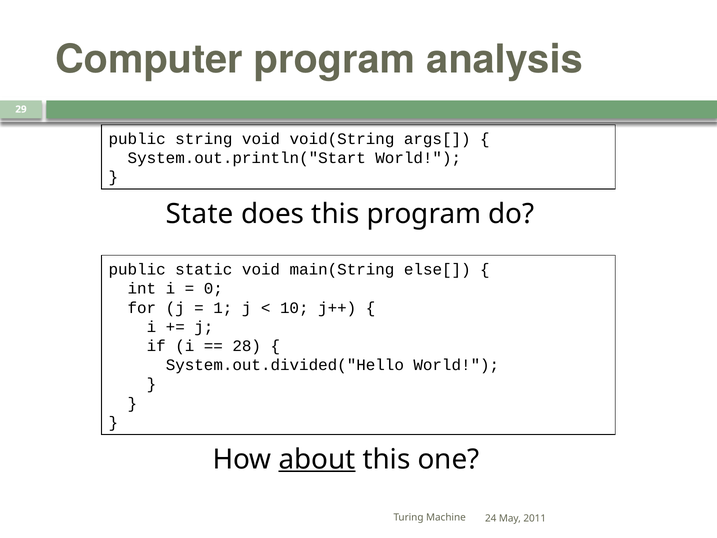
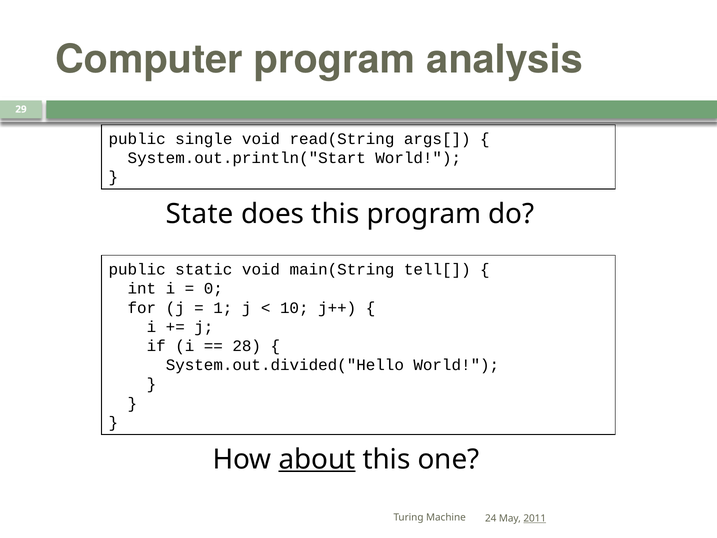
string: string -> single
void(String: void(String -> read(String
else[: else[ -> tell[
2011 underline: none -> present
